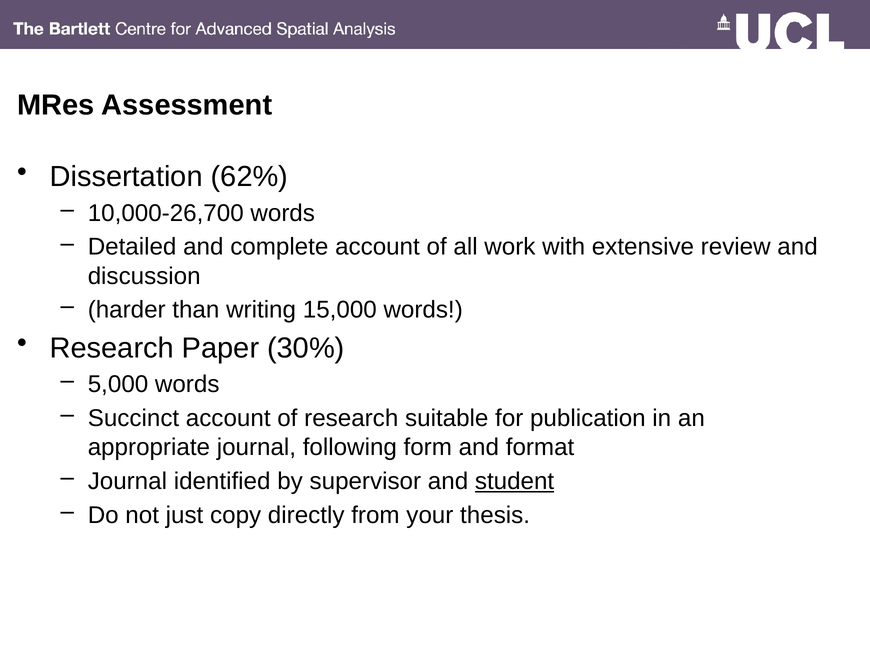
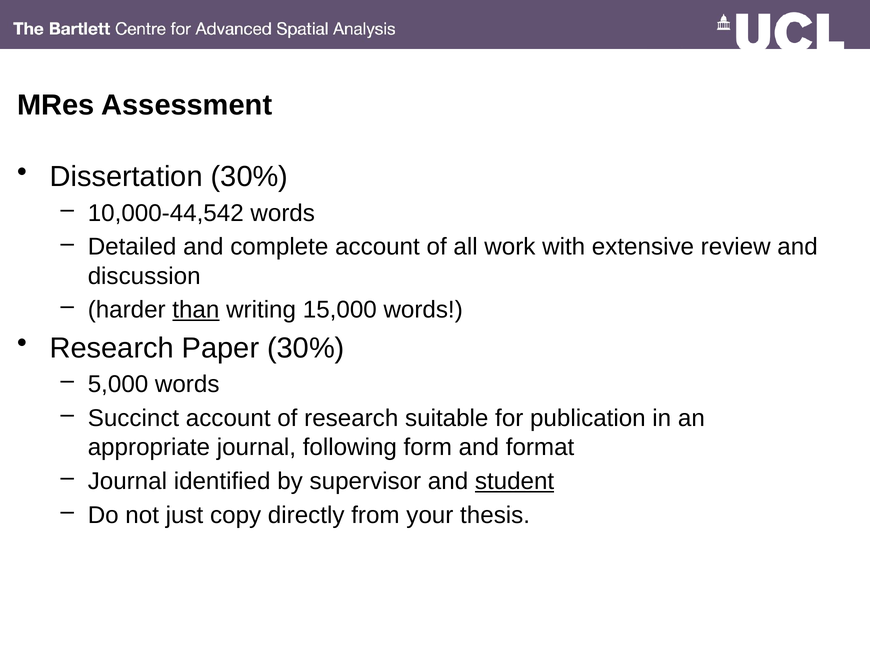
Dissertation 62%: 62% -> 30%
10,000-26,700: 10,000-26,700 -> 10,000-44,542
than underline: none -> present
